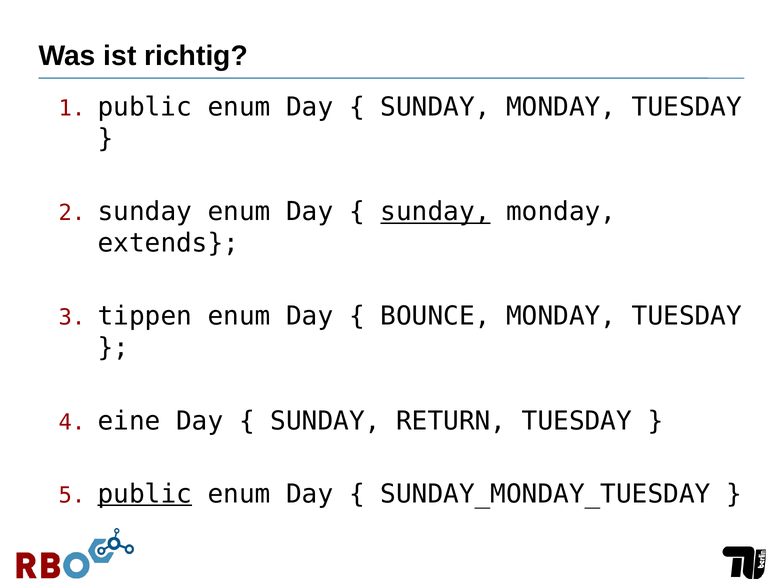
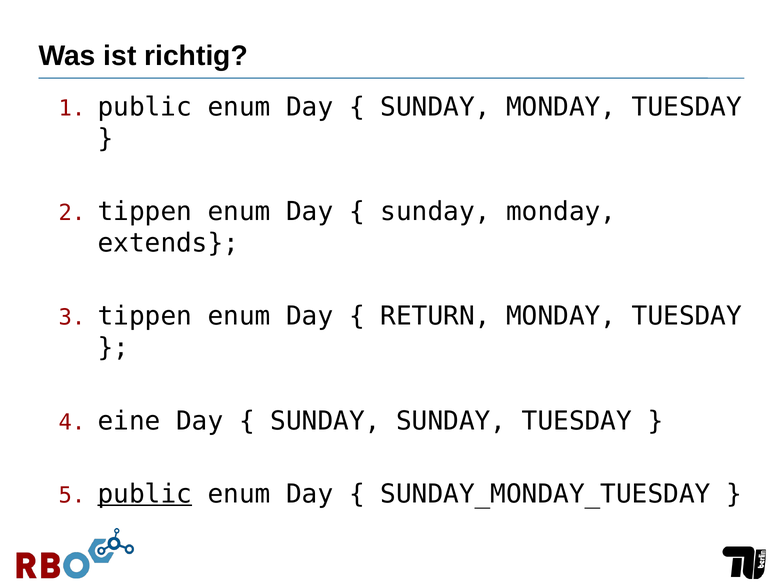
sunday at (145, 212): sunday -> tippen
sunday at (435, 212) underline: present -> none
BOUNCE: BOUNCE -> RETURN
SUNDAY RETURN: RETURN -> SUNDAY
